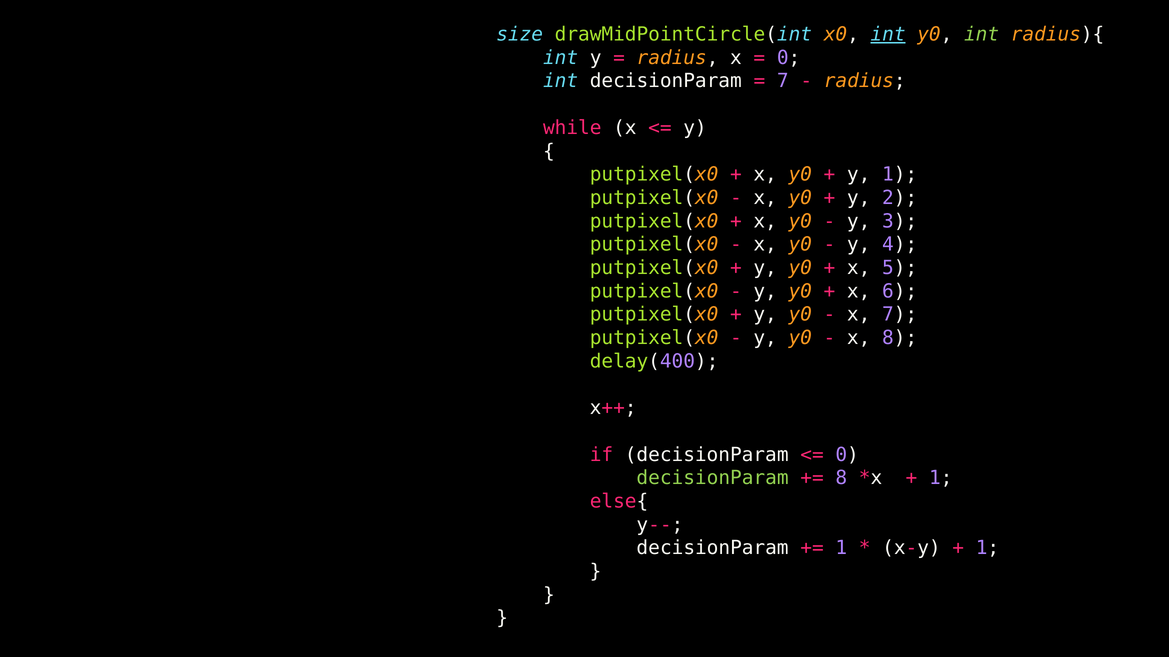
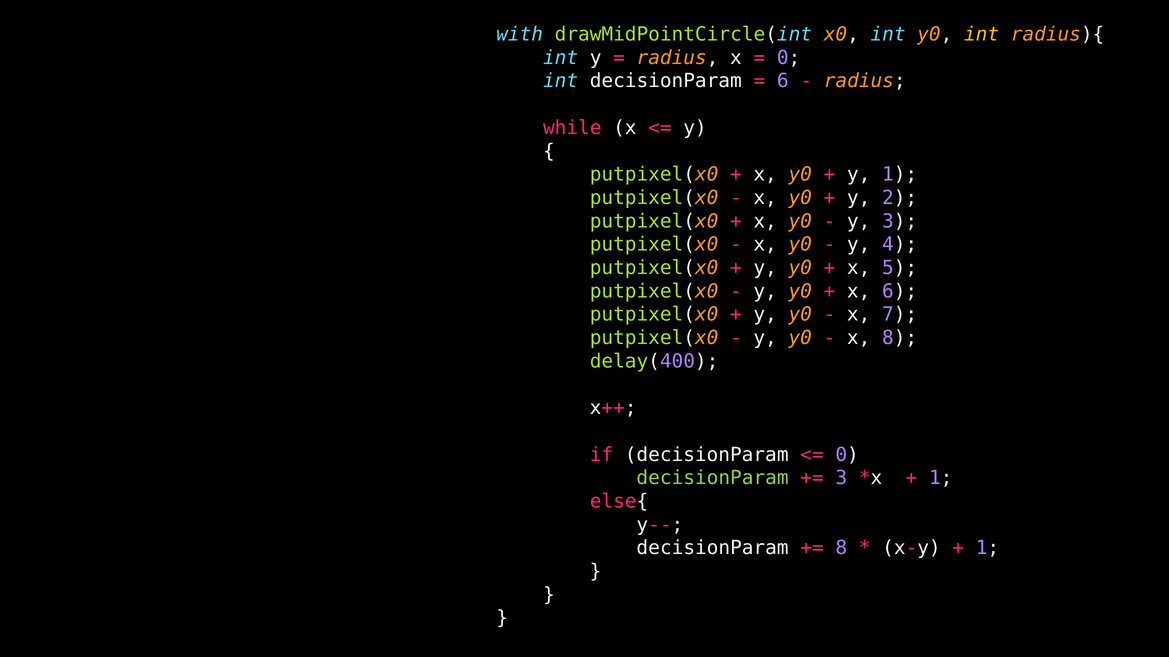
size: size -> with
int at (888, 34) underline: present -> none
int at (982, 34) colour: light green -> yellow
7 at (783, 81): 7 -> 6
8 at (841, 478): 8 -> 3
1 at (841, 548): 1 -> 8
